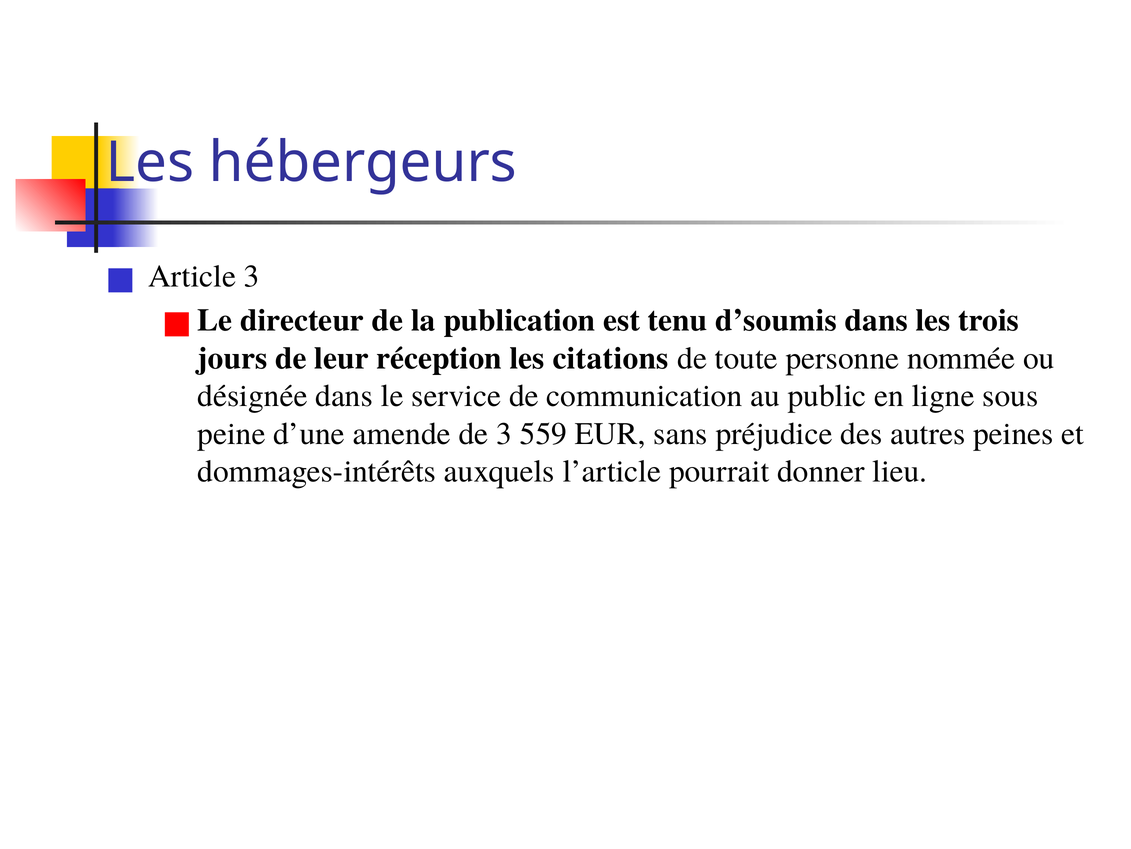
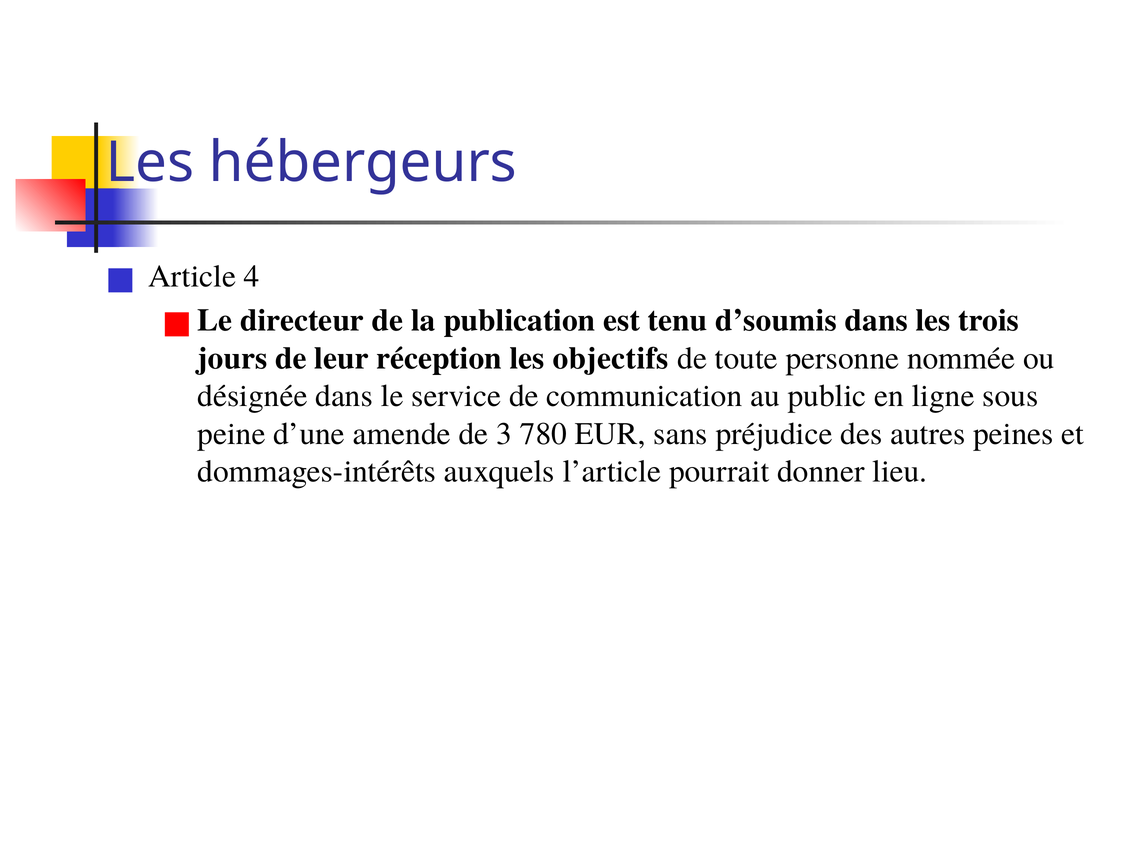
Article 3: 3 -> 4
citations: citations -> objectifs
559: 559 -> 780
